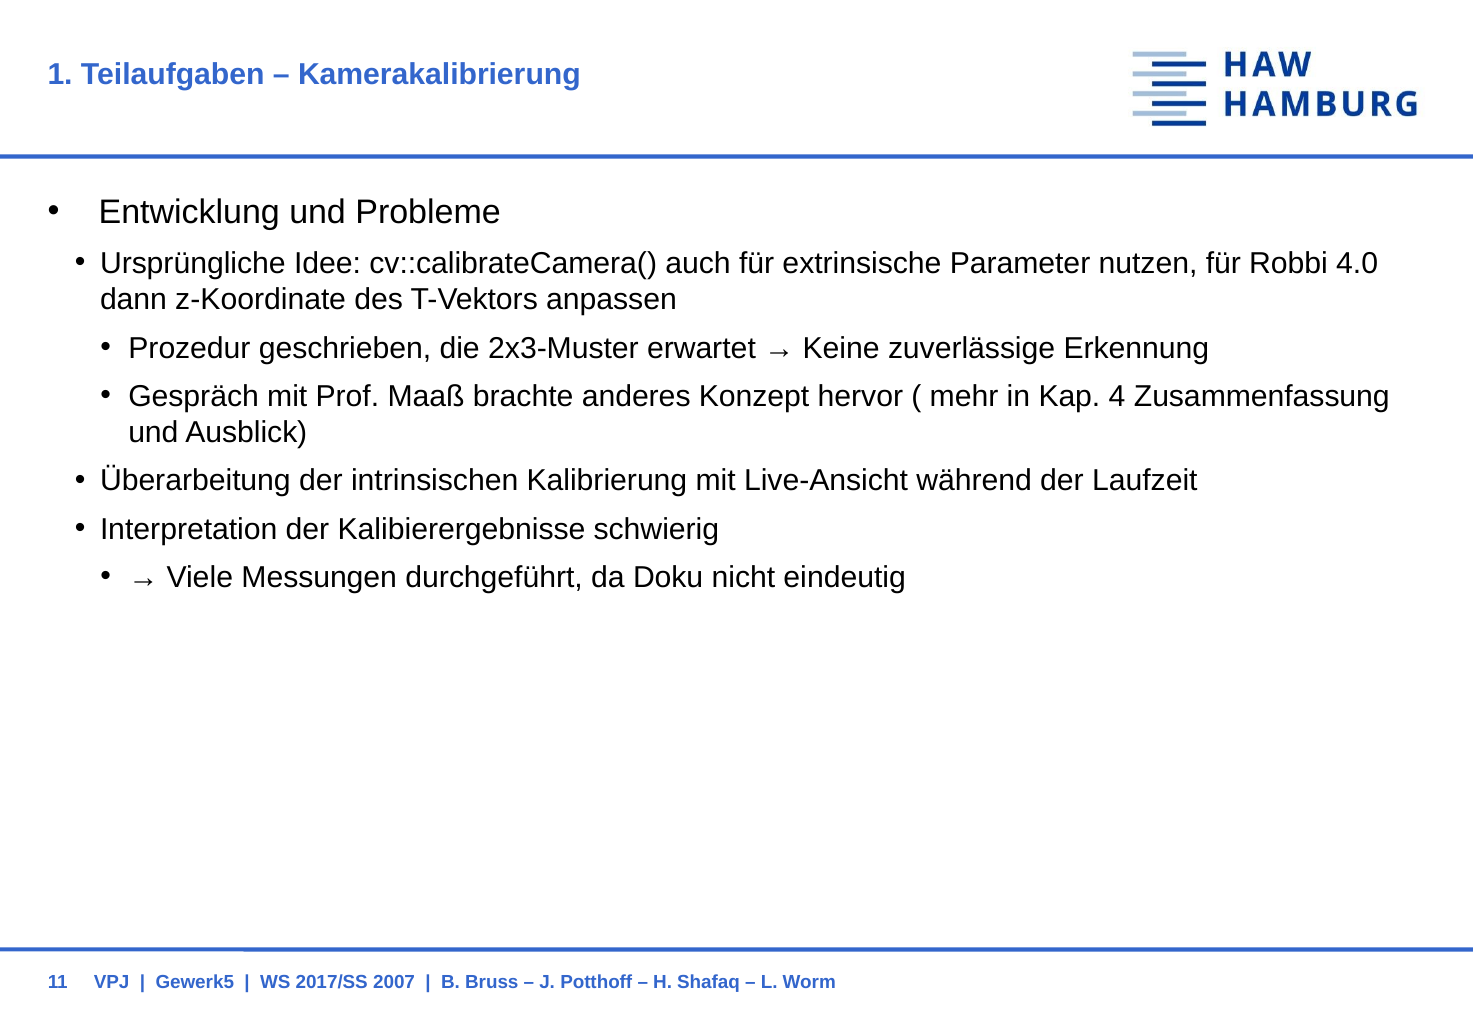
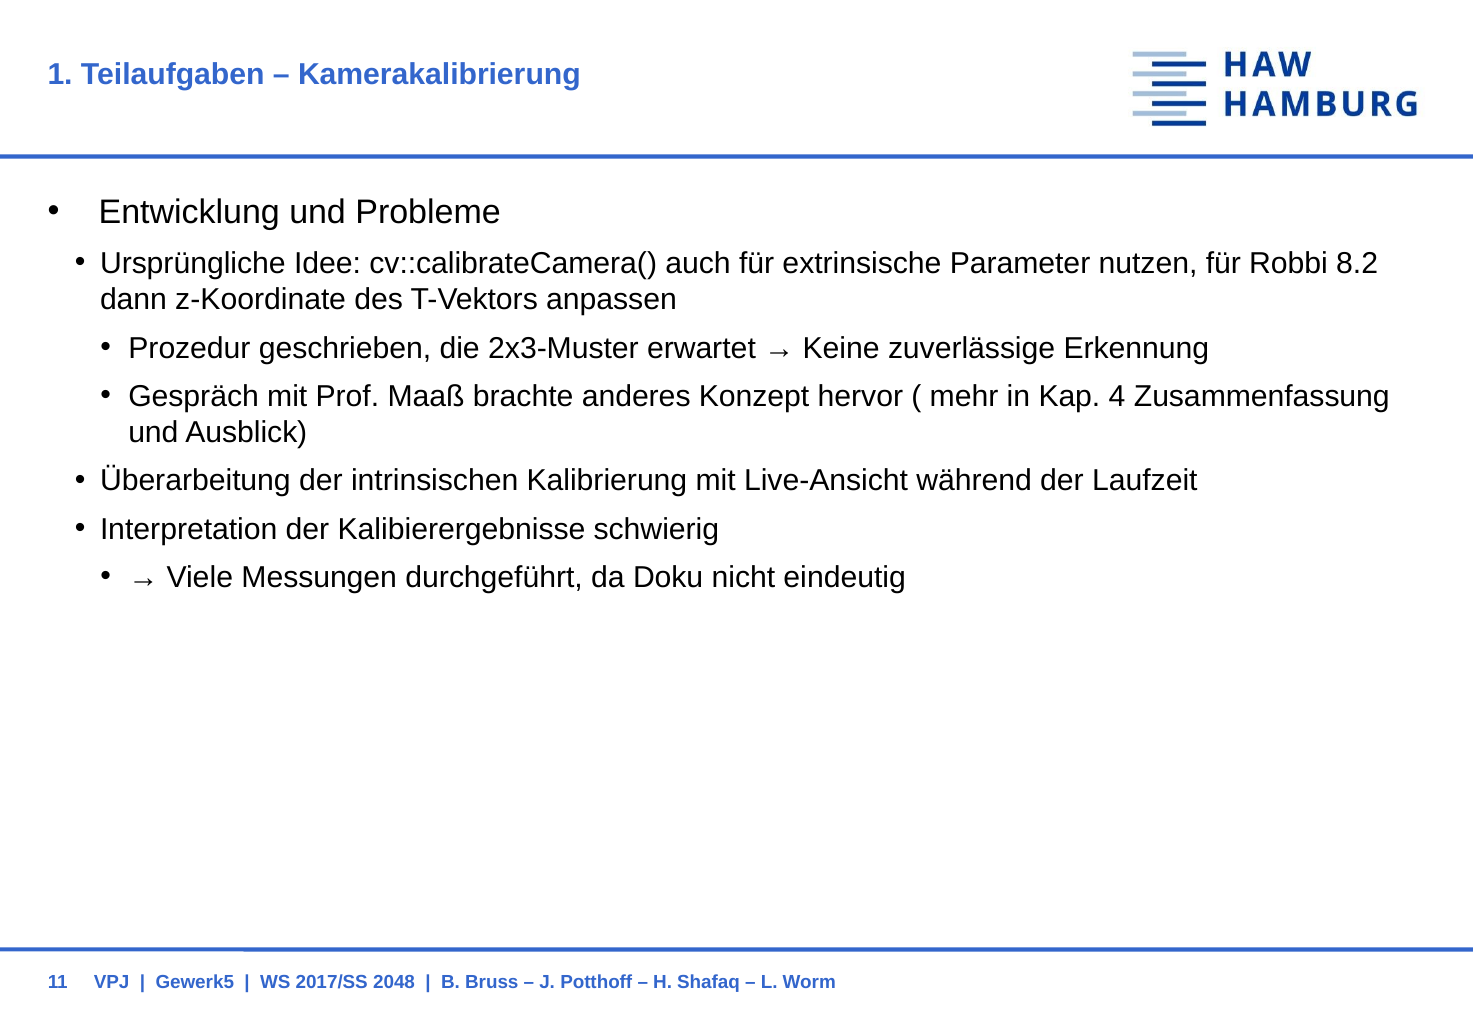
4.0: 4.0 -> 8.2
2007: 2007 -> 2048
